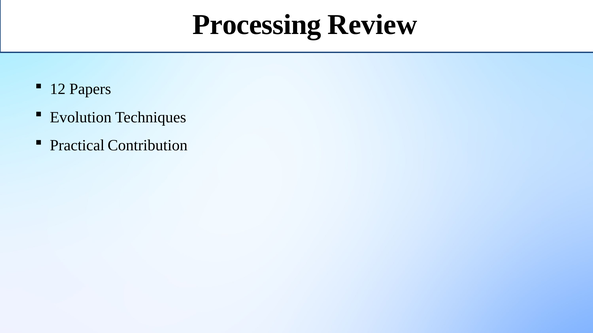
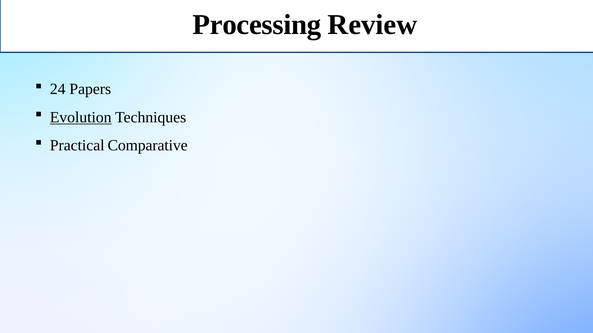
12: 12 -> 24
Evolution underline: none -> present
Contribution: Contribution -> Comparative
